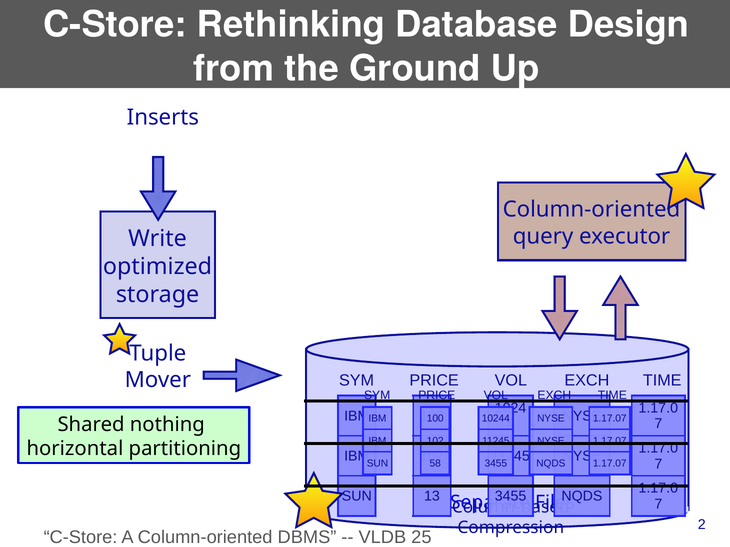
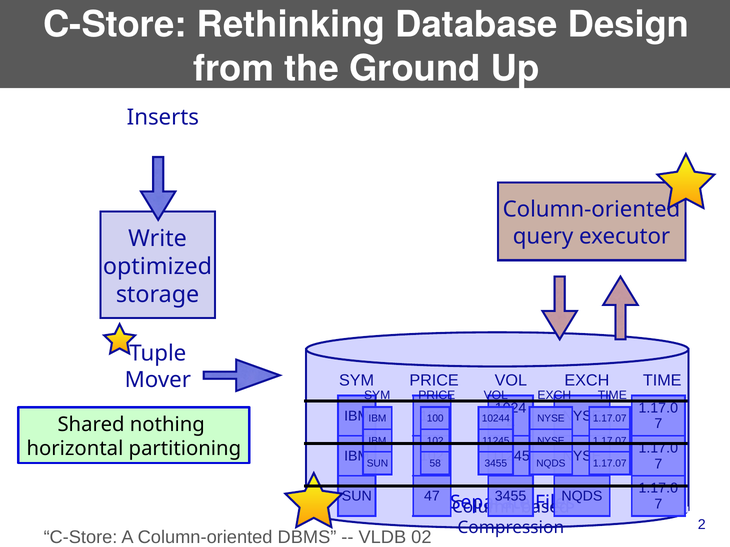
13: 13 -> 47
25: 25 -> 02
